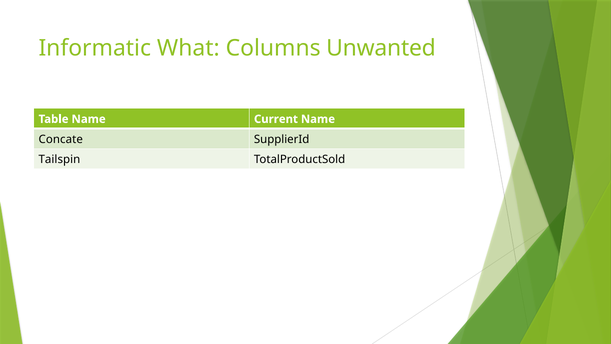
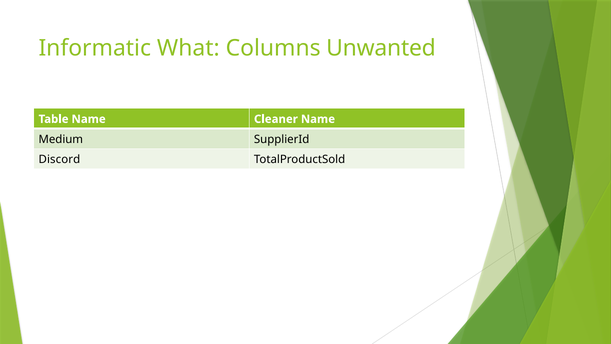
Current: Current -> Cleaner
Concate: Concate -> Medium
Tailspin: Tailspin -> Discord
